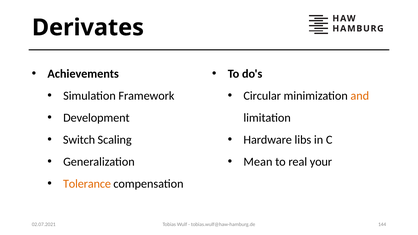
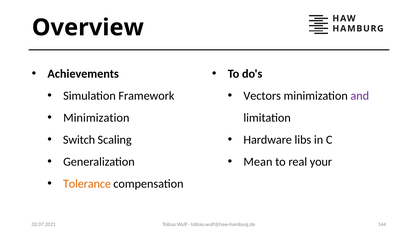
Derivates: Derivates -> Overview
Circular: Circular -> Vectors
and colour: orange -> purple
Development at (96, 118): Development -> Minimization
